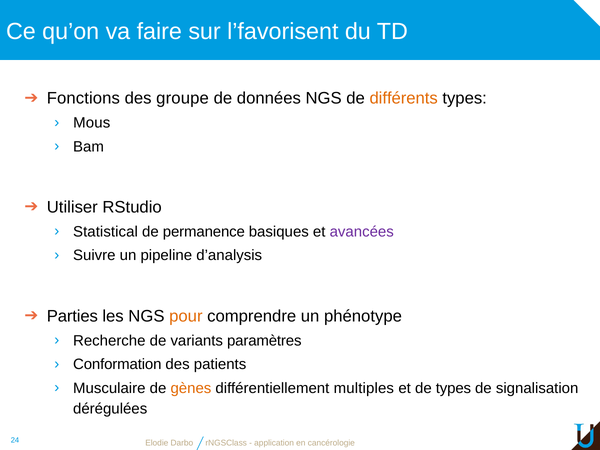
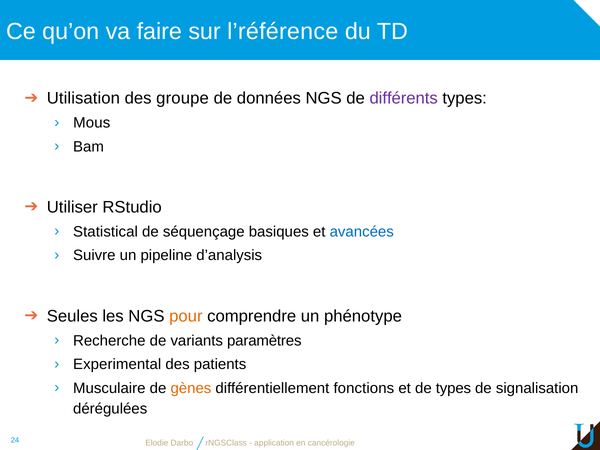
l’favorisent: l’favorisent -> l’référence
Fonctions: Fonctions -> Utilisation
différents colour: orange -> purple
permanence: permanence -> séquençage
avancées colour: purple -> blue
Parties: Parties -> Seules
Conformation: Conformation -> Experimental
multiples: multiples -> fonctions
